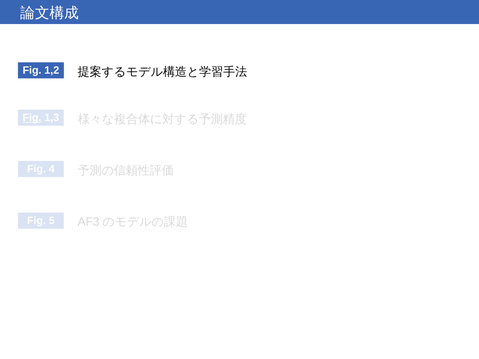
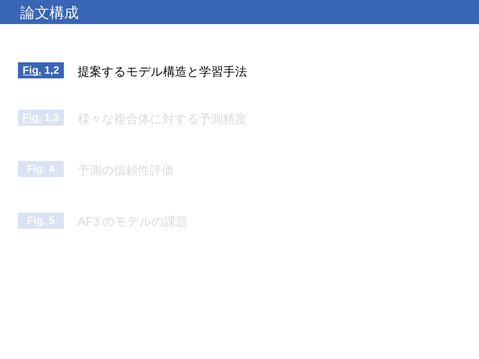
Fig at (32, 70) underline: none -> present
